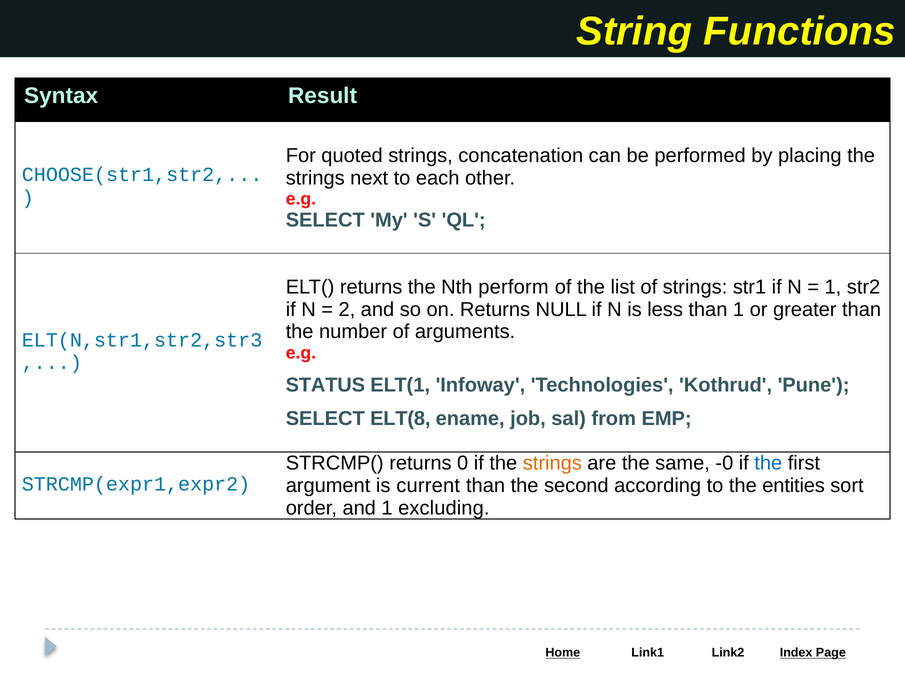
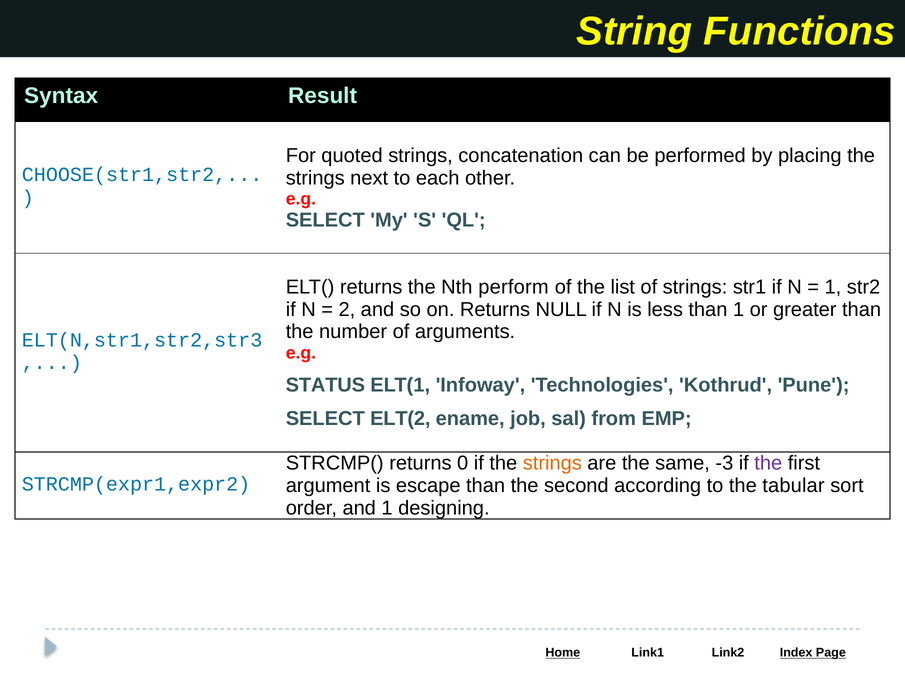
ELT(8: ELT(8 -> ELT(2
-0: -0 -> -3
the at (768, 463) colour: blue -> purple
current: current -> escape
entities: entities -> tabular
excluding: excluding -> designing
